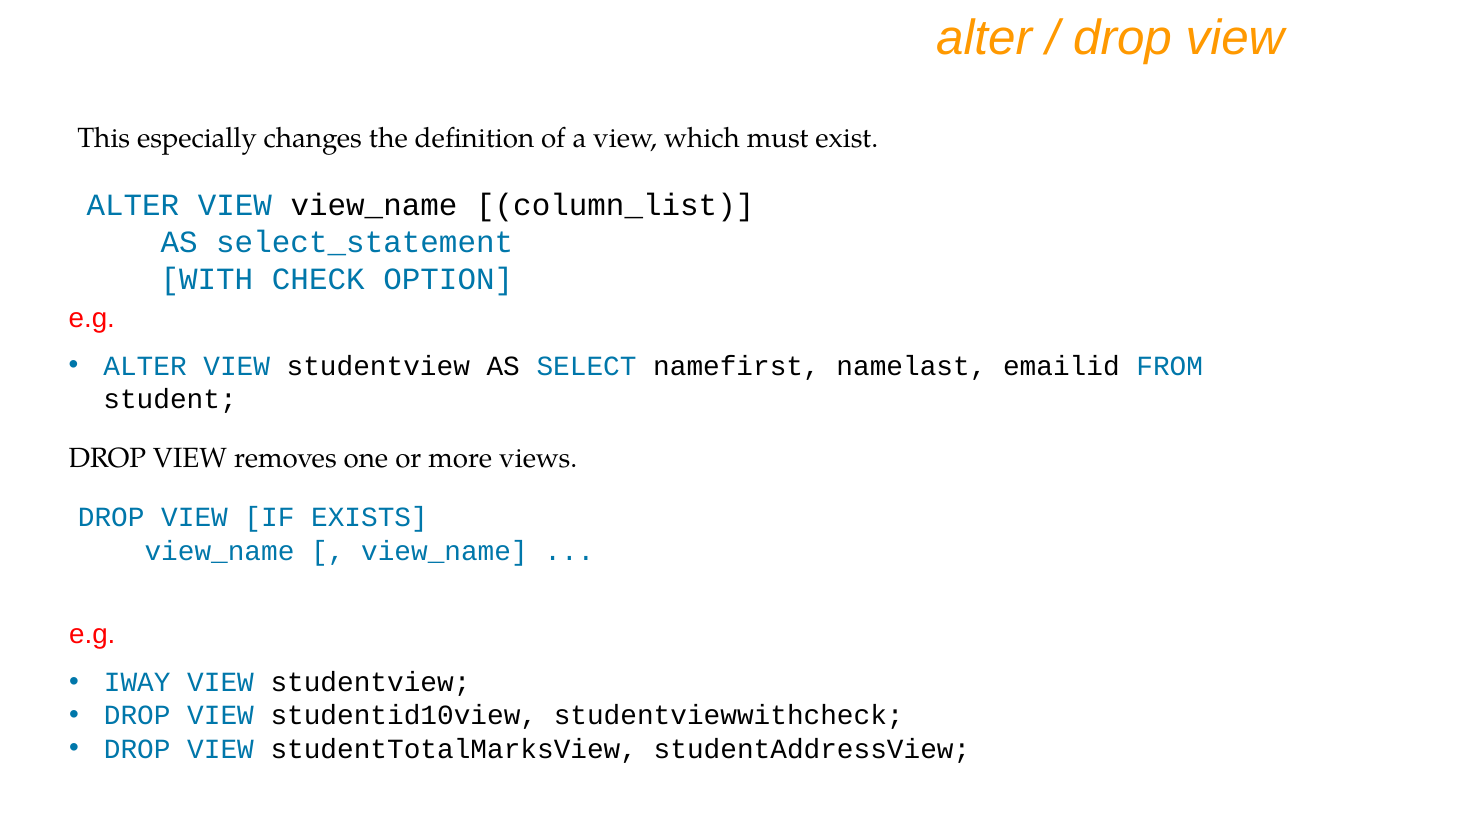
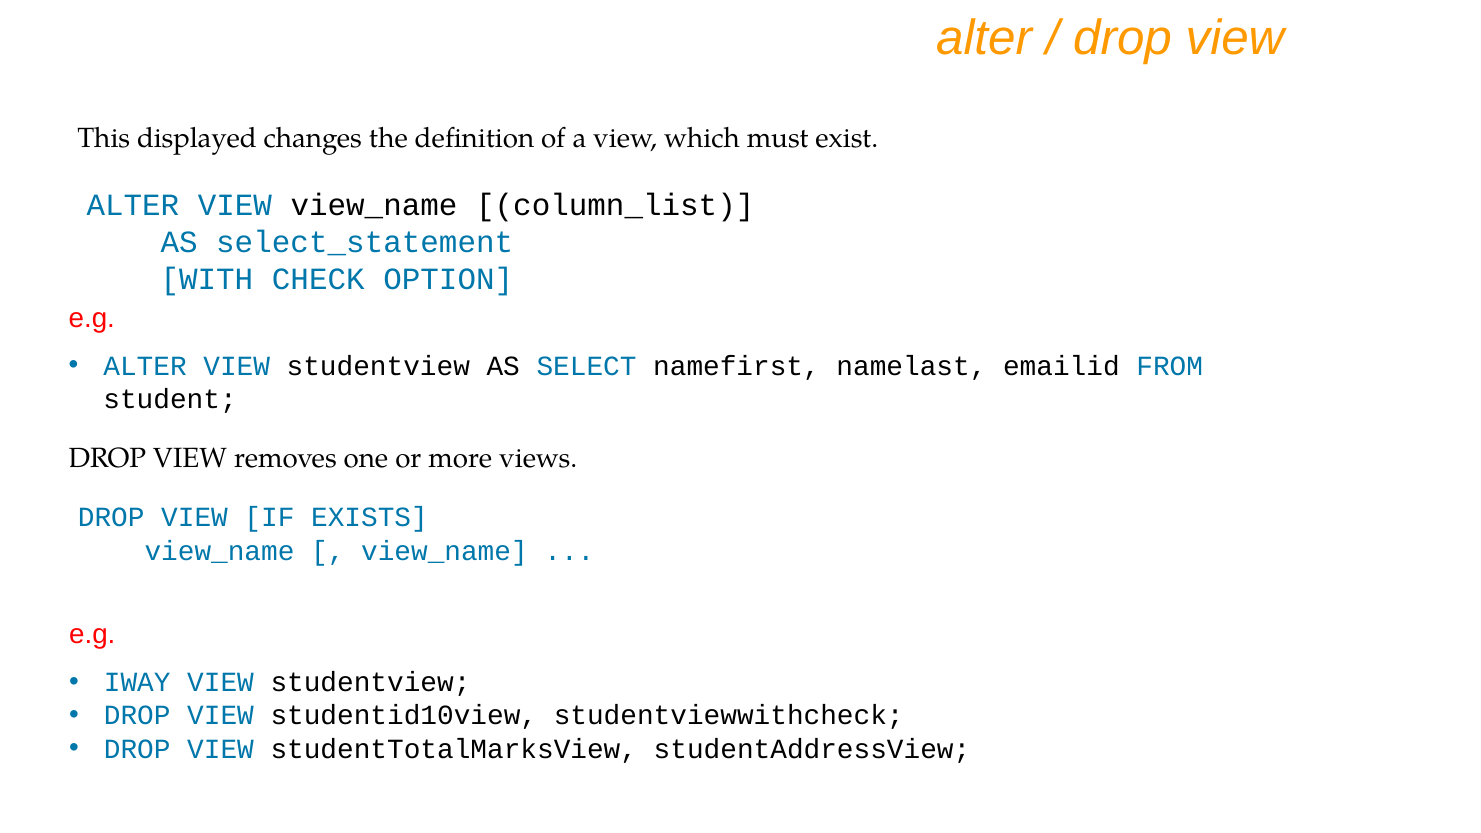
especially: especially -> displayed
